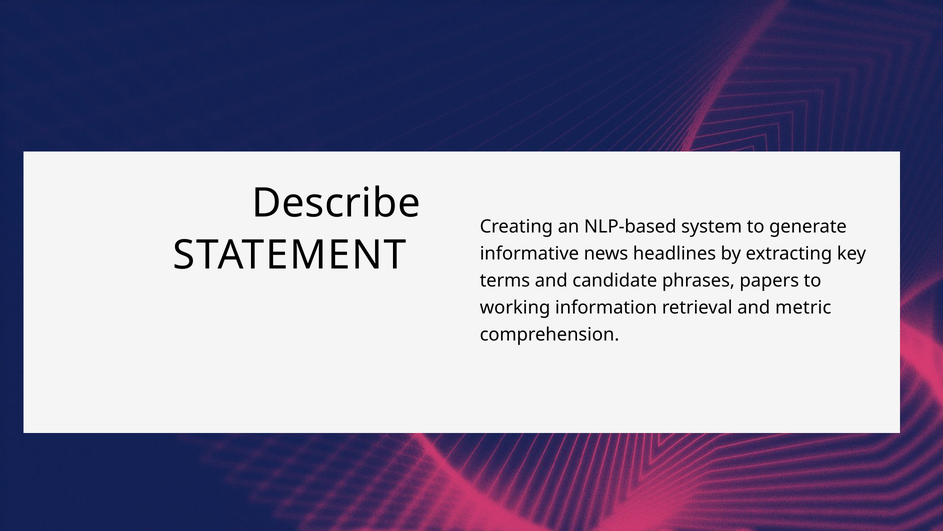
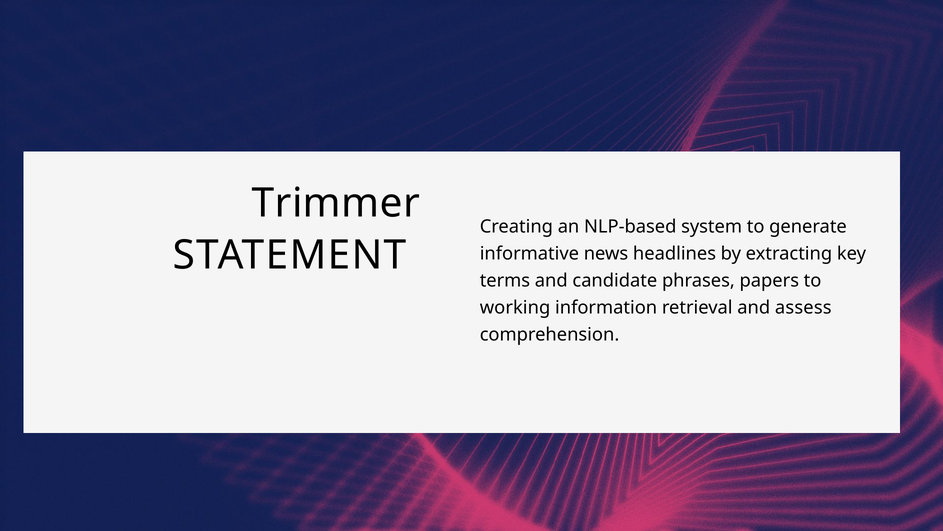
Describe: Describe -> Trimmer
metric: metric -> assess
